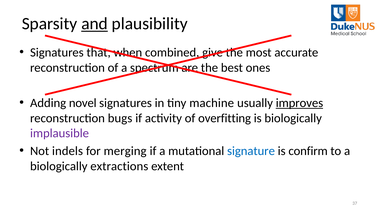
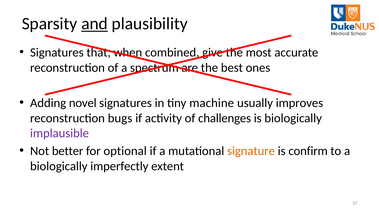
improves underline: present -> none
overfitting: overfitting -> challenges
indels: indels -> better
merging: merging -> optional
signature colour: blue -> orange
extractions: extractions -> imperfectly
